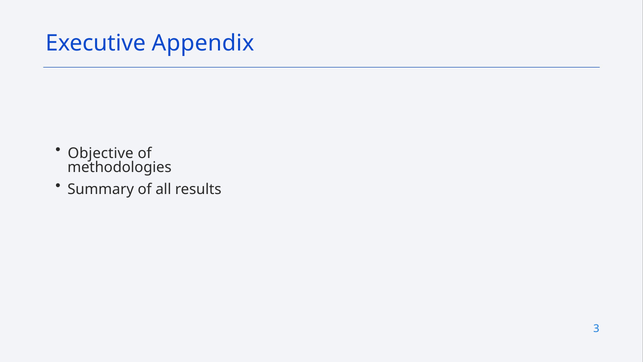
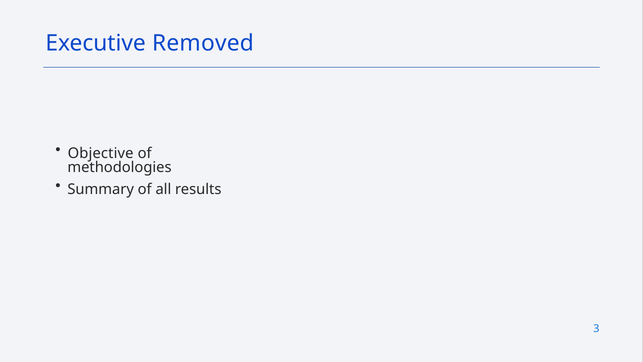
Appendix: Appendix -> Removed
